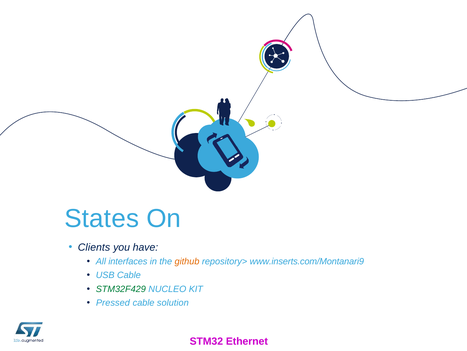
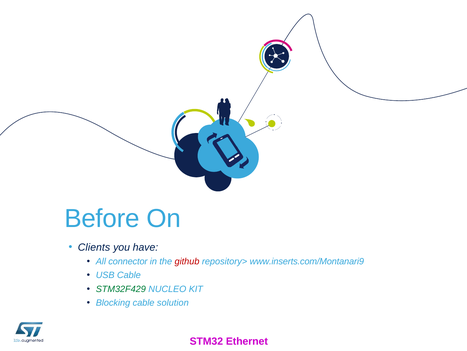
States: States -> Before
interfaces: interfaces -> connector
github colour: orange -> red
Pressed: Pressed -> Blocking
